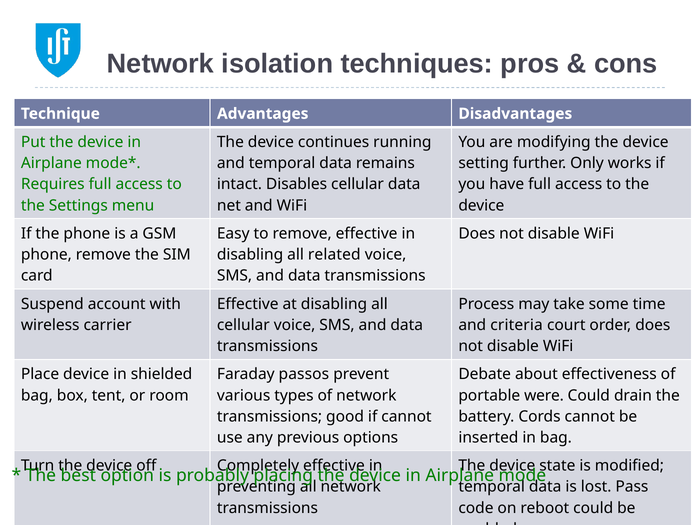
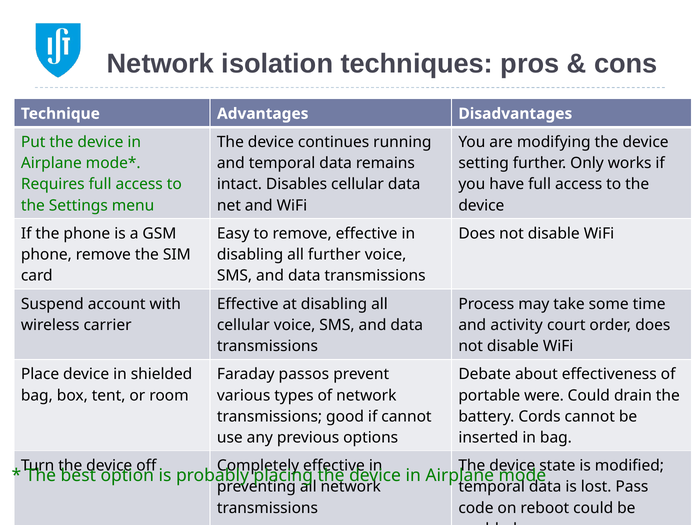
all related: related -> further
criteria: criteria -> activity
